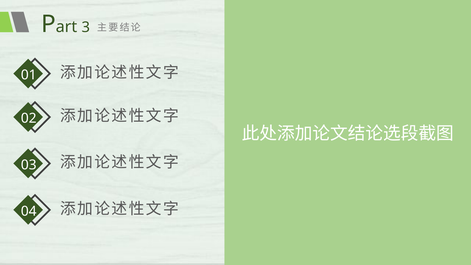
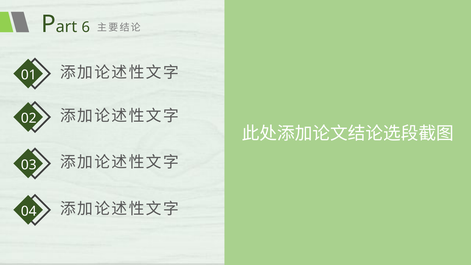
3: 3 -> 6
